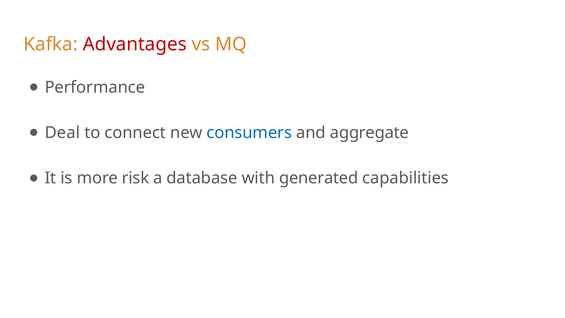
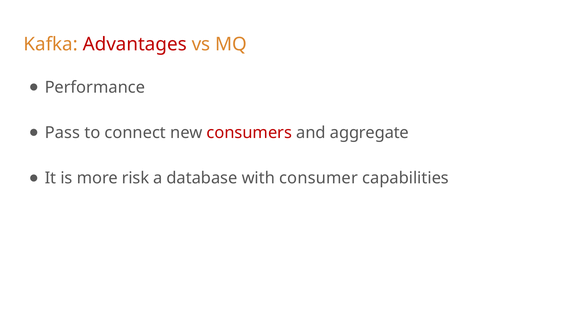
Deal: Deal -> Pass
consumers colour: blue -> red
generated: generated -> consumer
